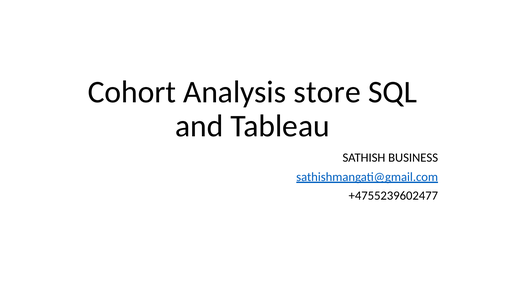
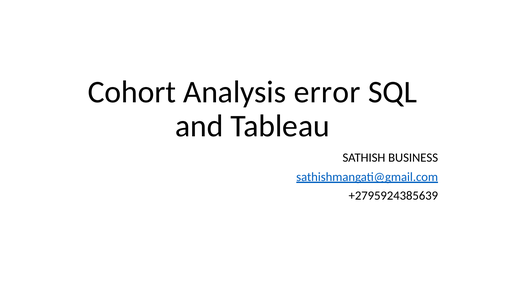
store: store -> error
+4755239602477: +4755239602477 -> +2795924385639
